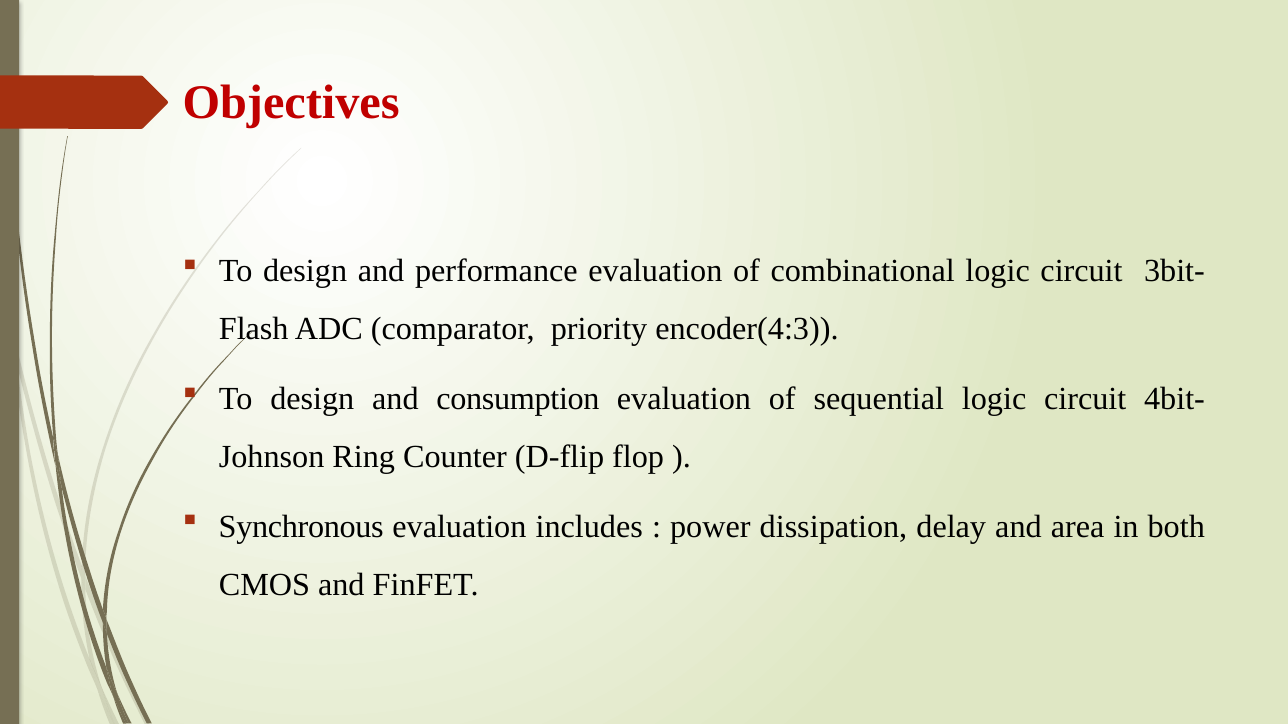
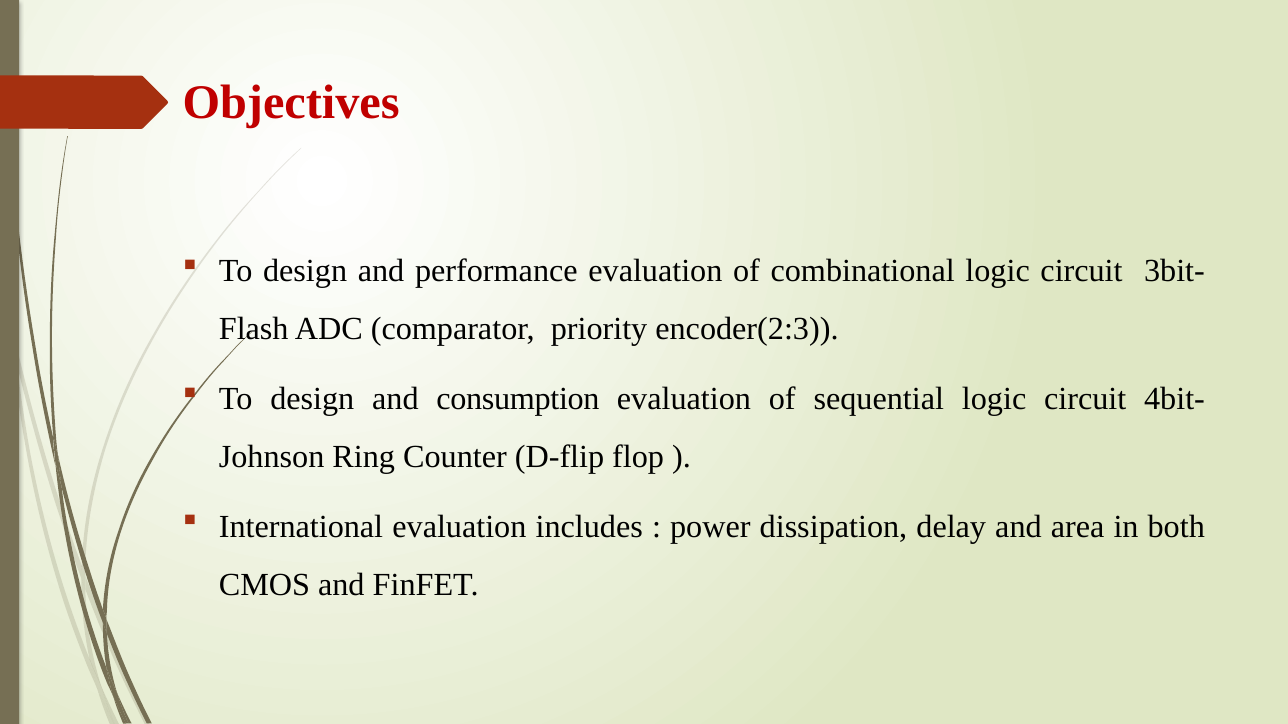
encoder(4:3: encoder(4:3 -> encoder(2:3
Synchronous: Synchronous -> International
